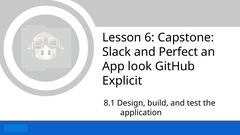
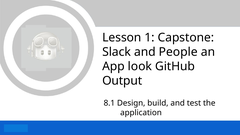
6: 6 -> 1
Perfect: Perfect -> People
Explicit: Explicit -> Output
